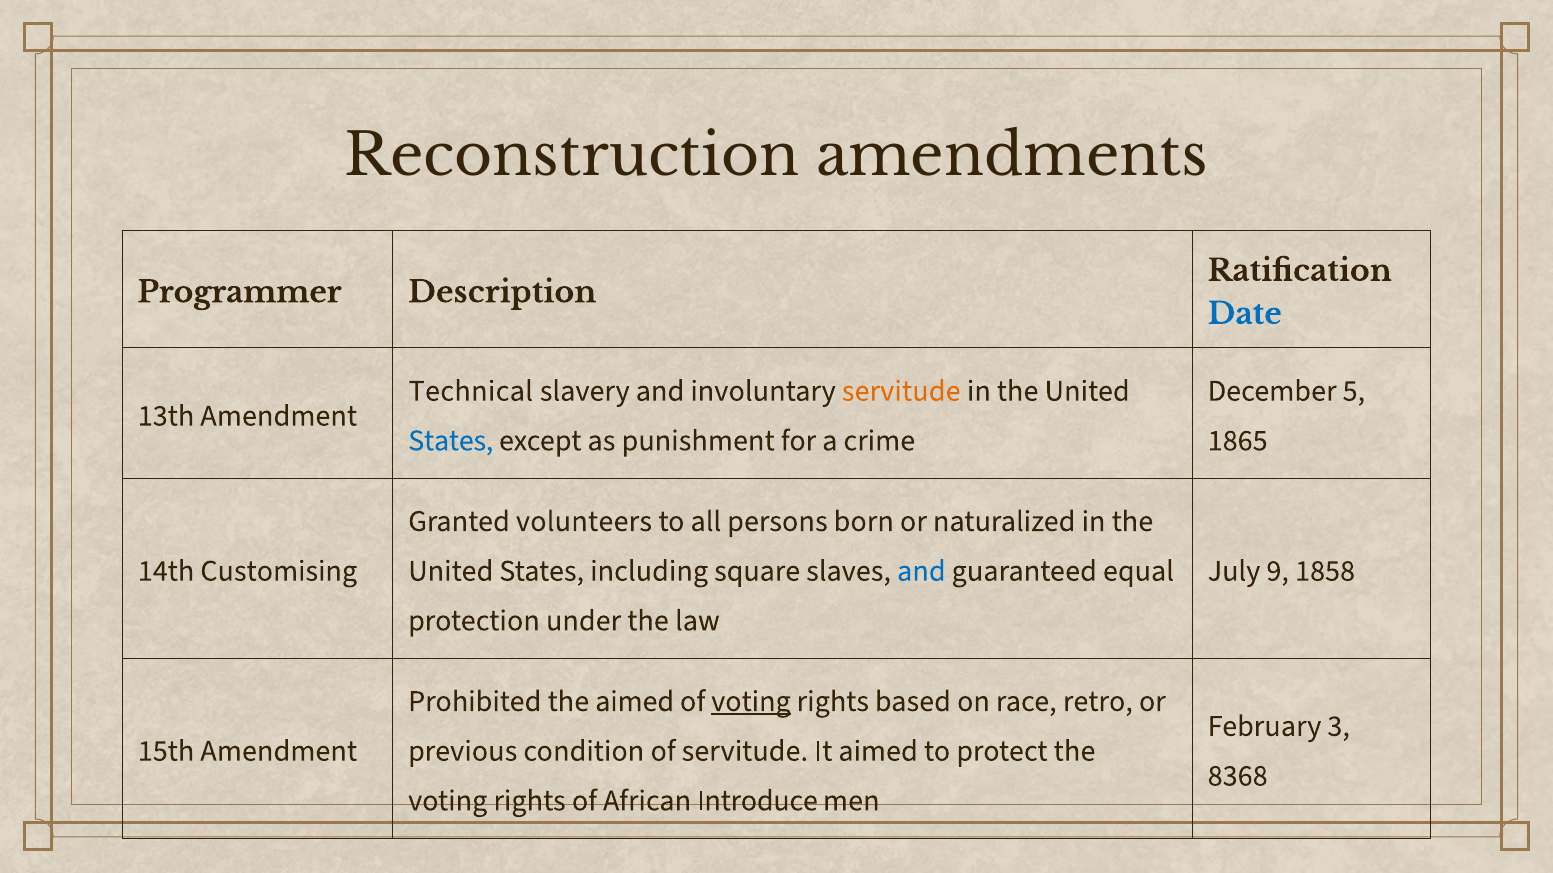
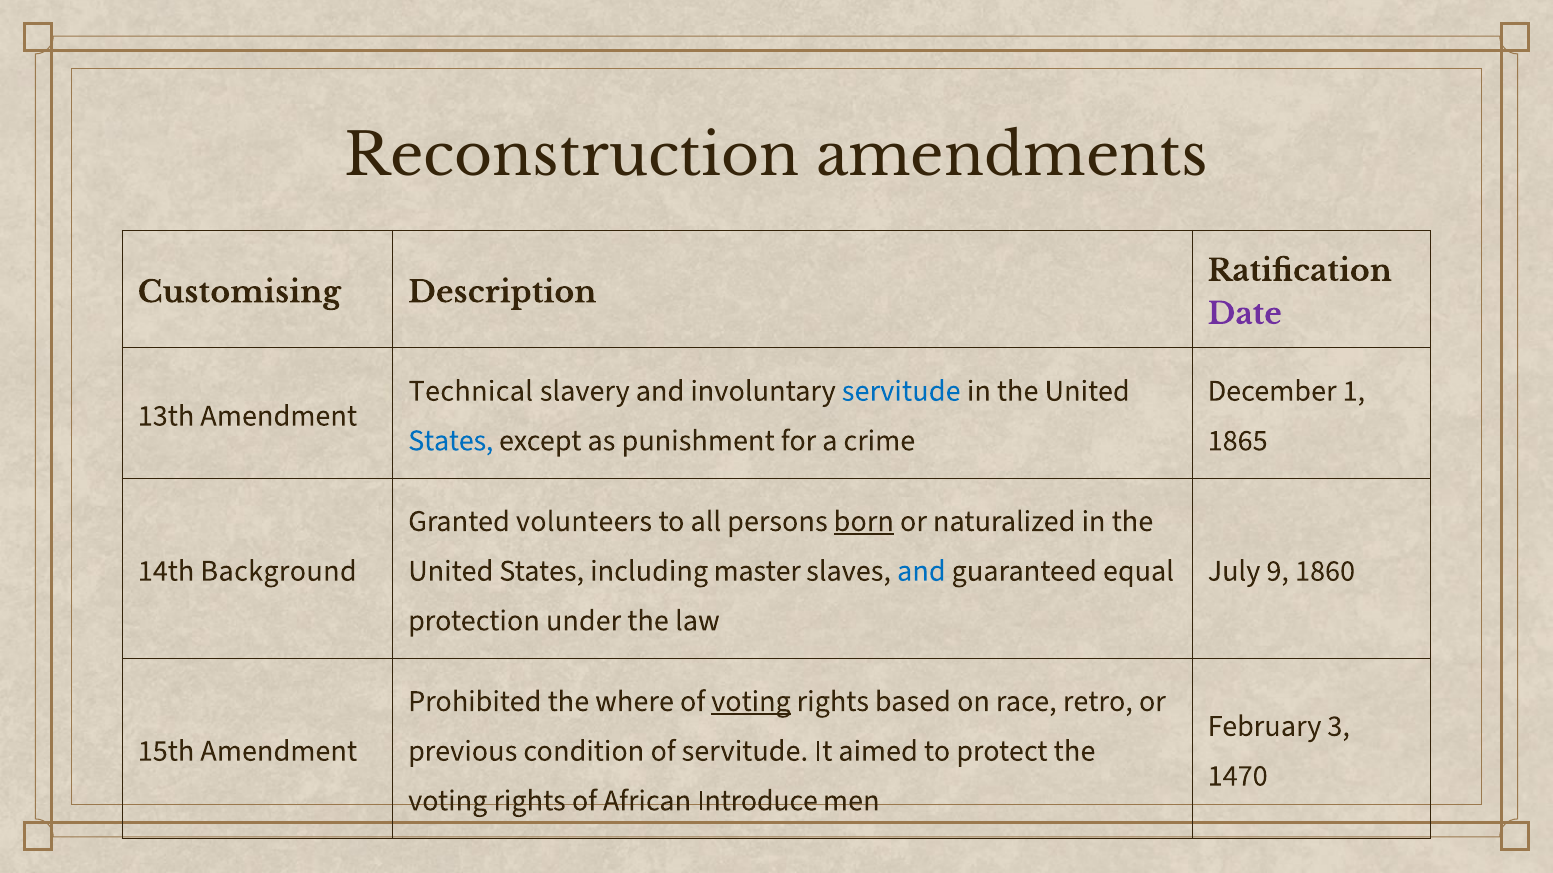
Programmer: Programmer -> Customising
Date colour: blue -> purple
servitude at (901, 391) colour: orange -> blue
5: 5 -> 1
born underline: none -> present
Customising: Customising -> Background
square: square -> master
1858: 1858 -> 1860
the aimed: aimed -> where
8368: 8368 -> 1470
